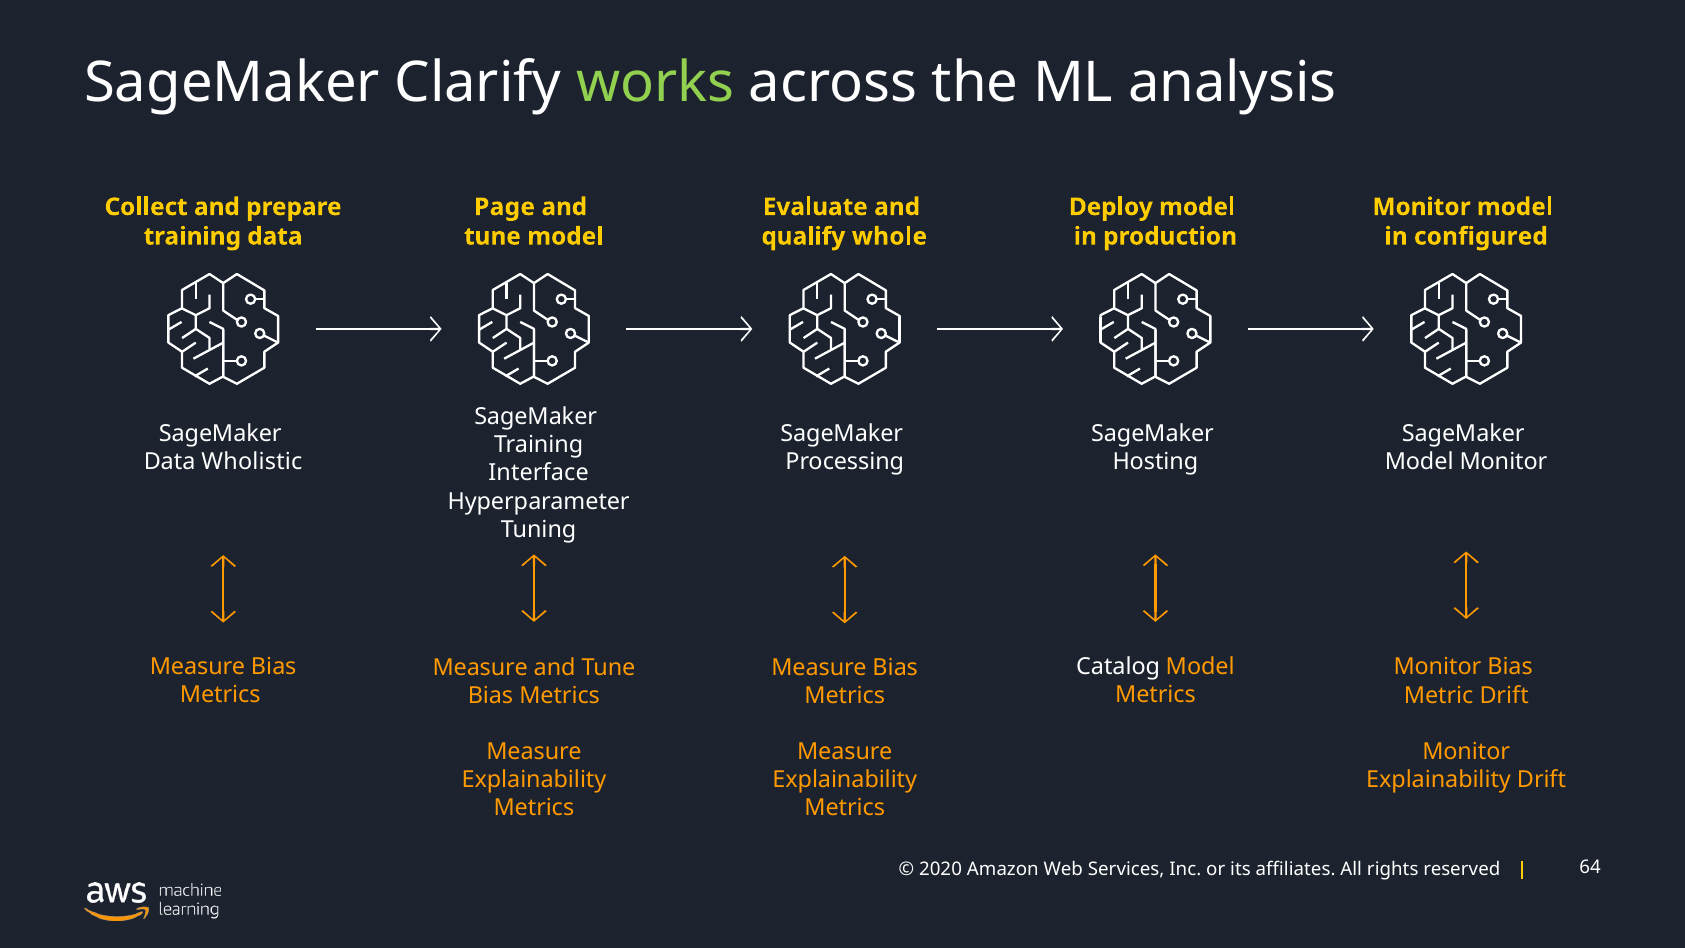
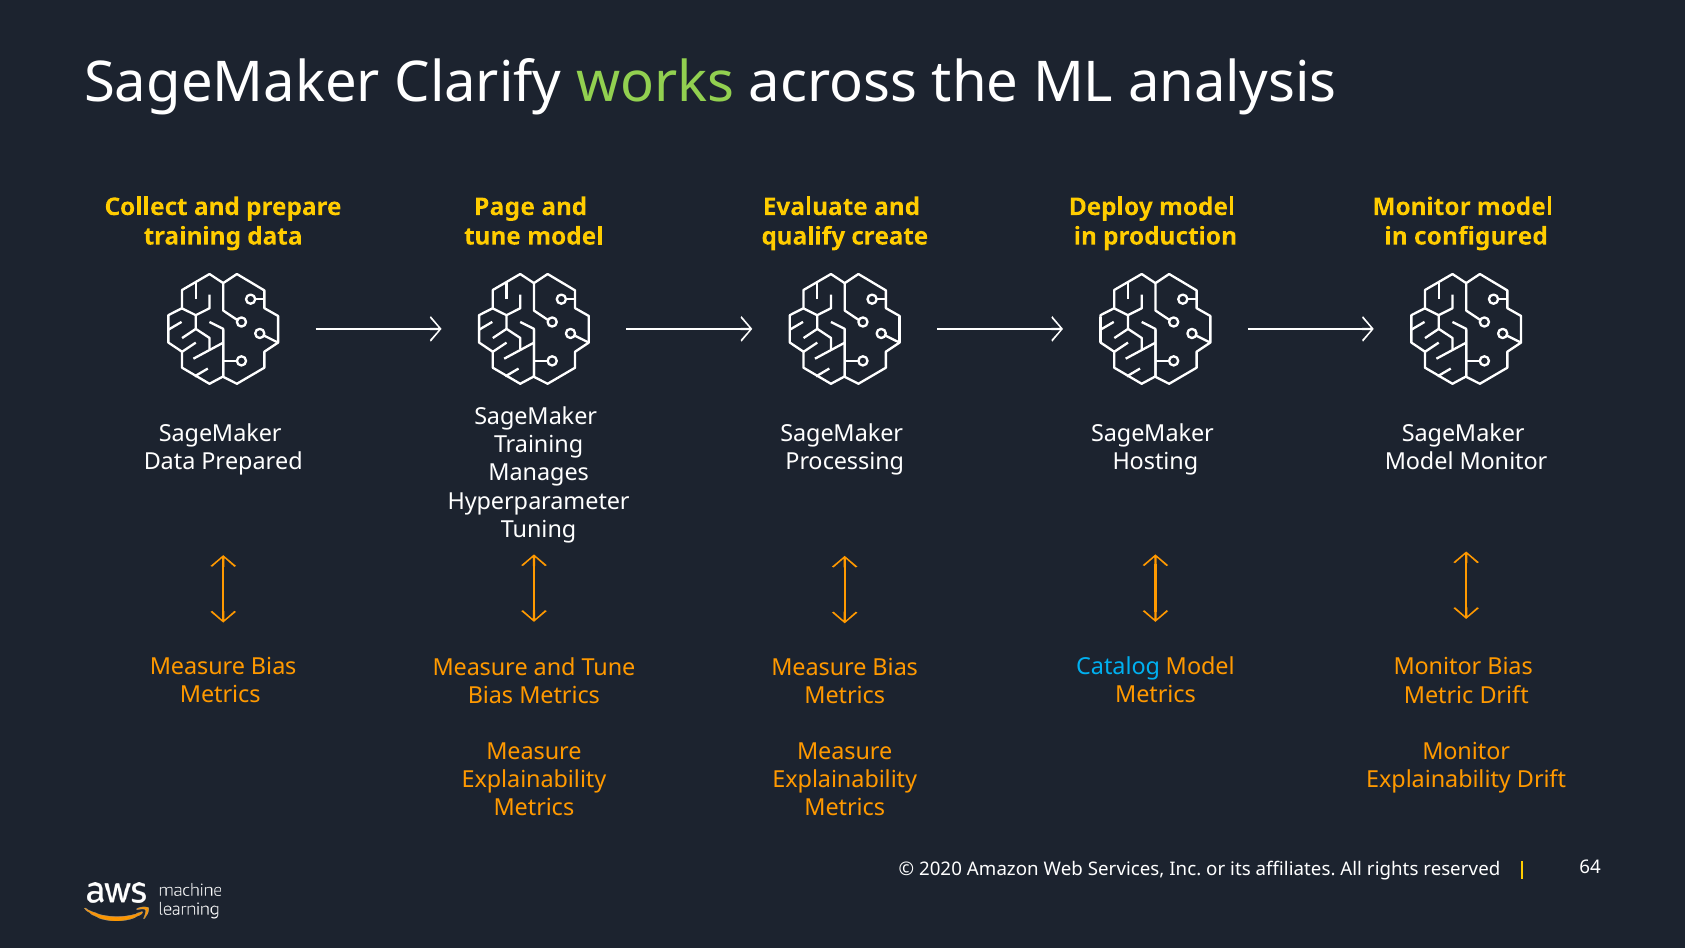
whole: whole -> create
Wholistic: Wholistic -> Prepared
Interface: Interface -> Manages
Catalog colour: white -> light blue
